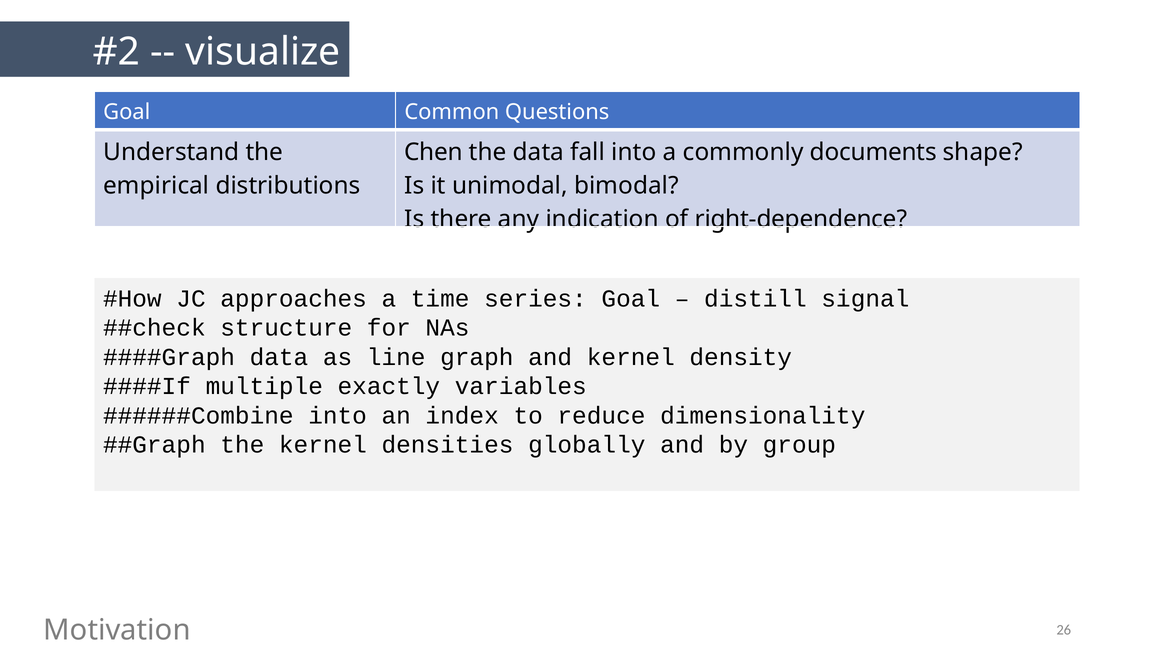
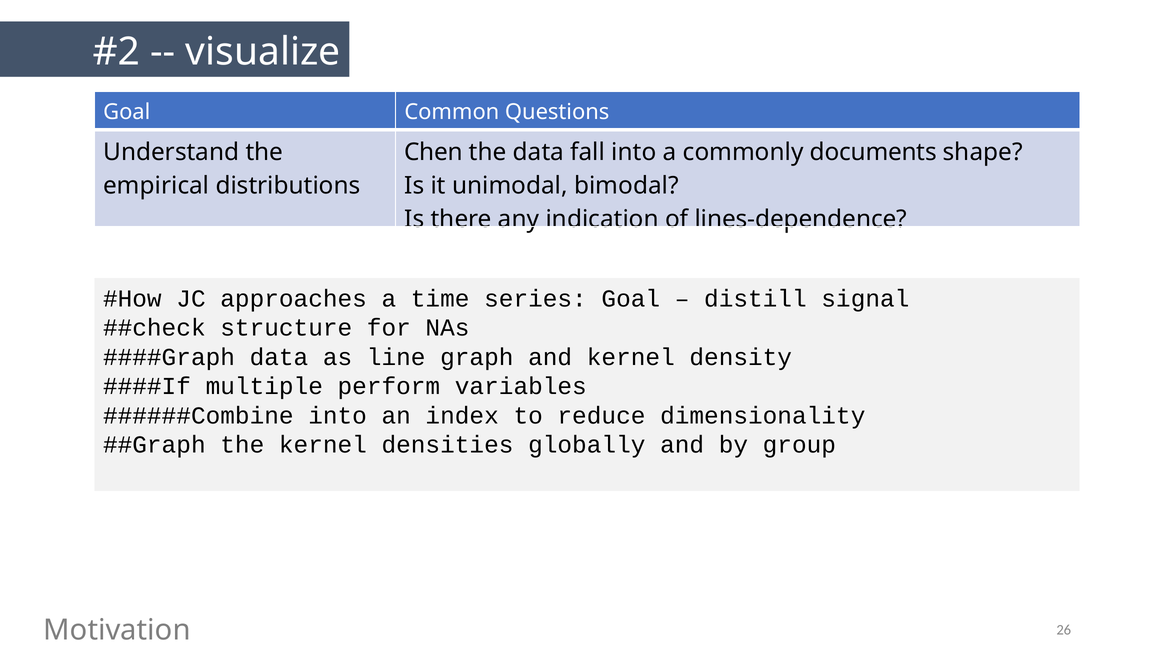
right-dependence: right-dependence -> lines-dependence
exactly: exactly -> perform
